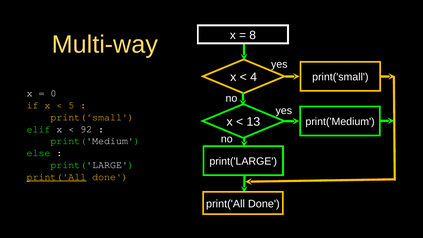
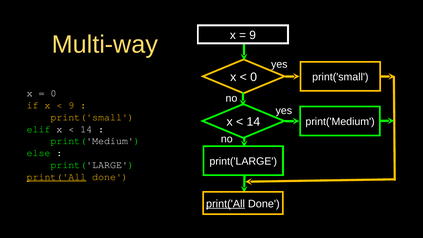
8 at (253, 35): 8 -> 9
4 at (254, 77): 4 -> 0
5 at (71, 105): 5 -> 9
13 at (253, 122): 13 -> 14
92 at (86, 129): 92 -> 14
print('All at (225, 204) underline: none -> present
